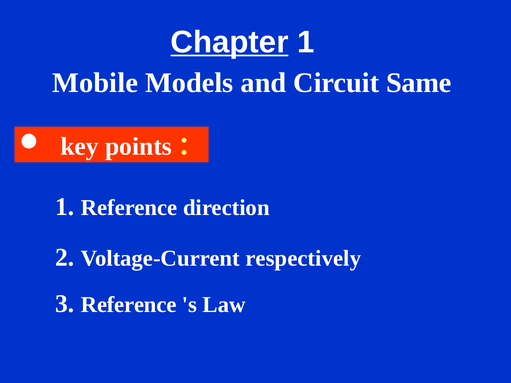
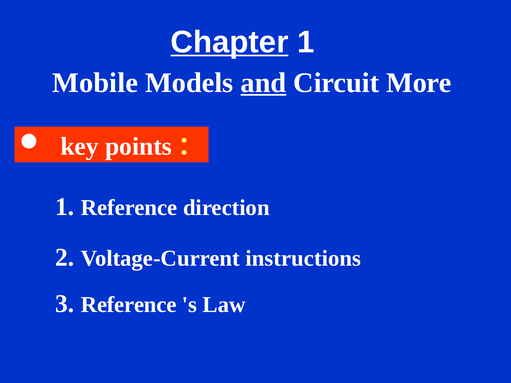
and underline: none -> present
Same: Same -> More
respectively: respectively -> instructions
